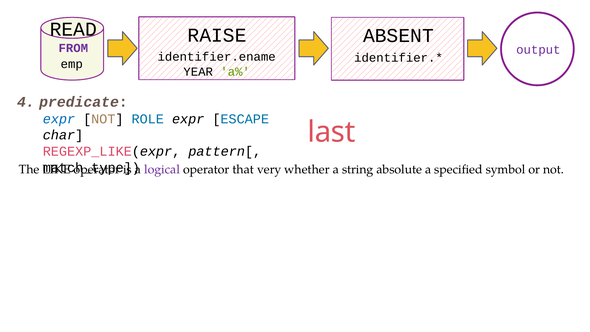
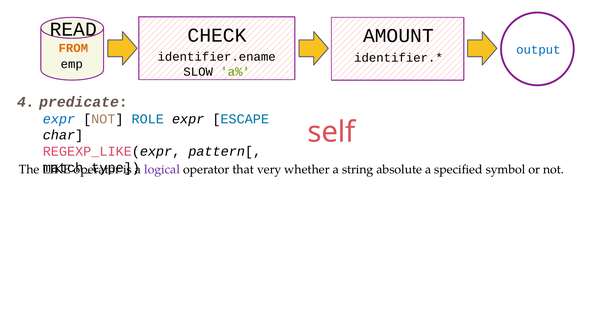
RAISE: RAISE -> CHECK
ABSENT: ABSENT -> AMOUNT
FROM colour: purple -> orange
output colour: purple -> blue
YEAR: YEAR -> SLOW
last: last -> self
